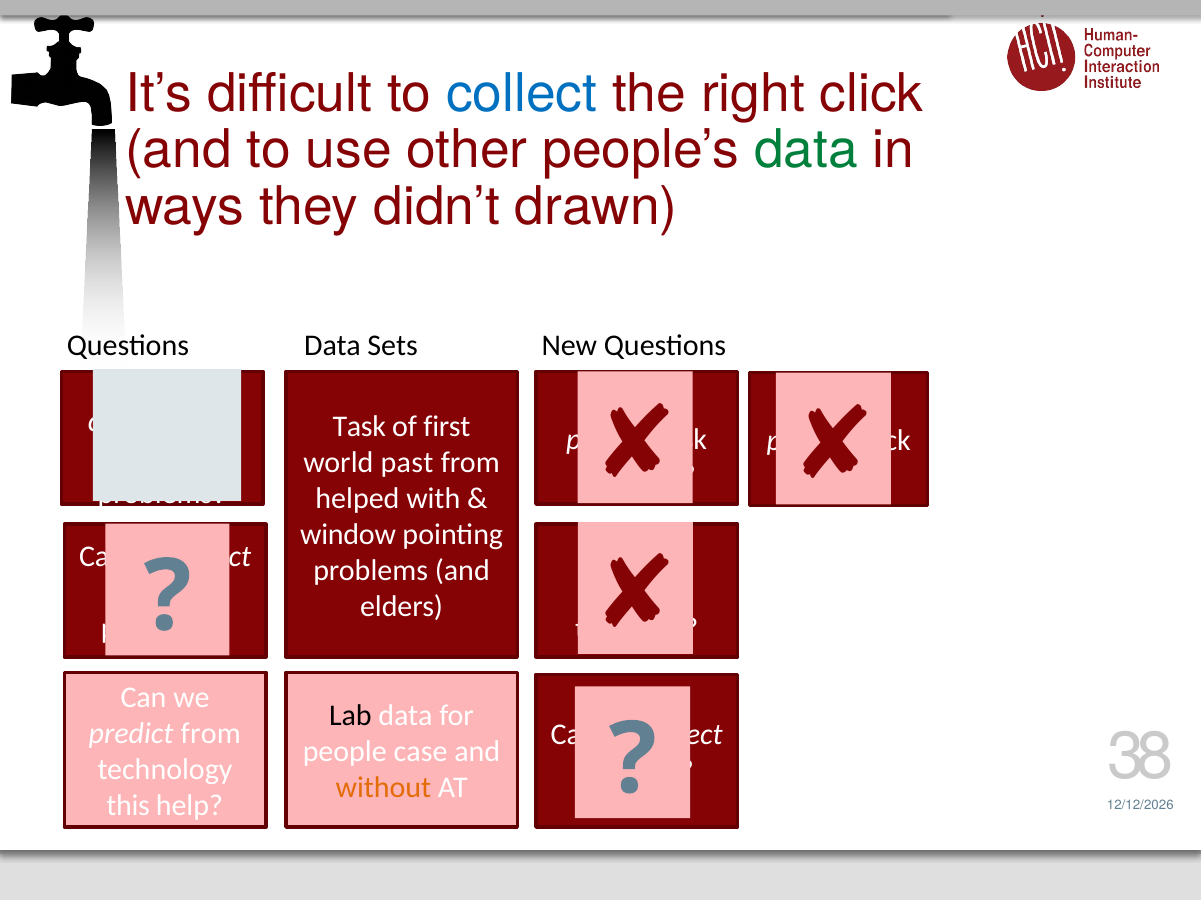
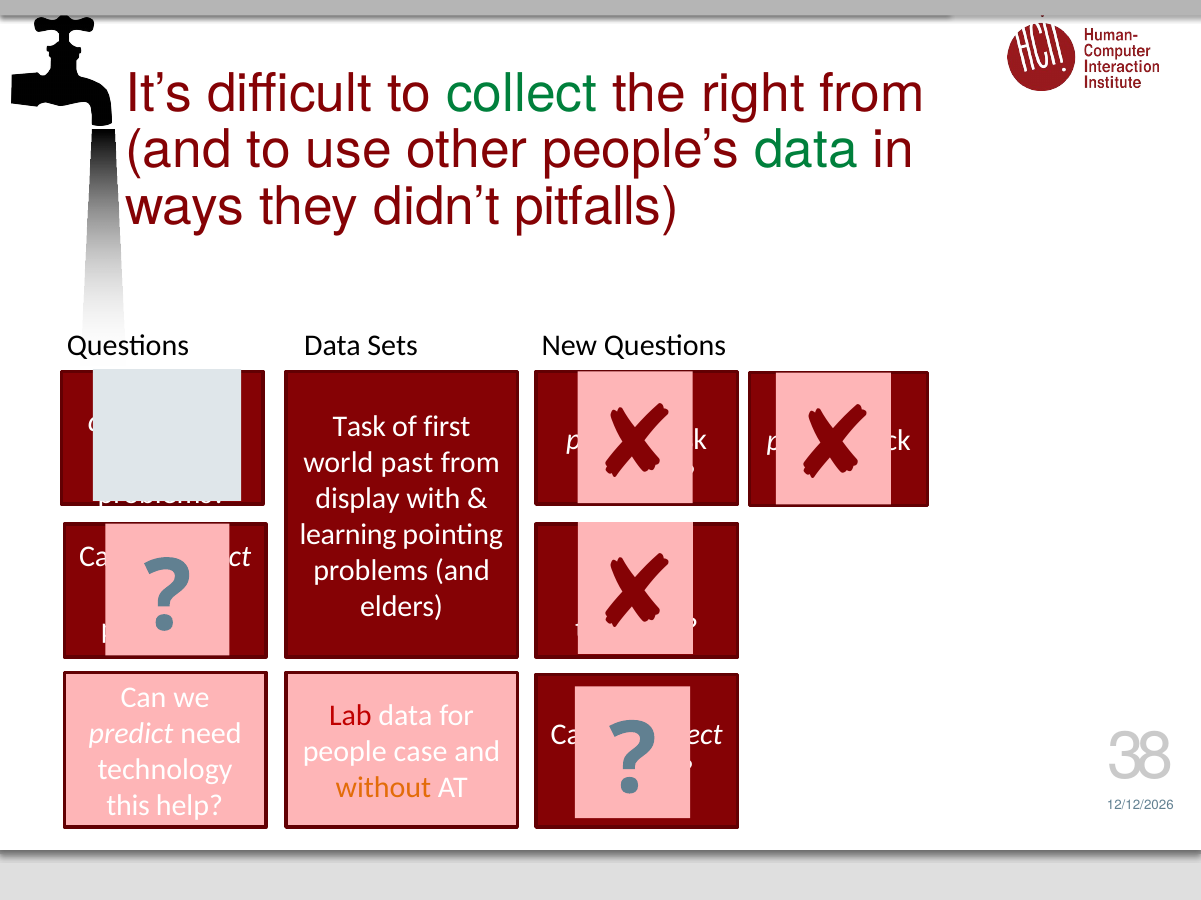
collect colour: blue -> green
right click: click -> from
drawn: drawn -> pitfalls
helped: helped -> display
window: window -> learning
Lab colour: black -> red
predict from: from -> need
